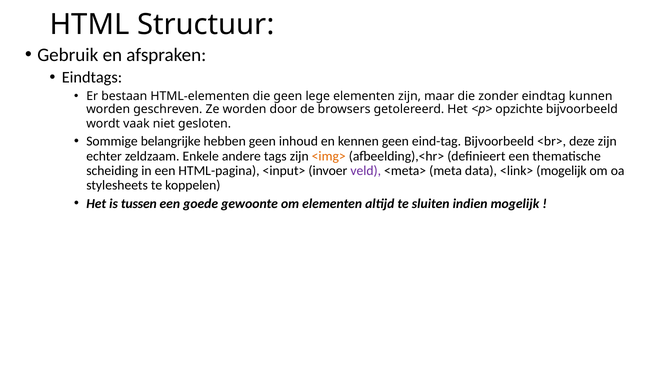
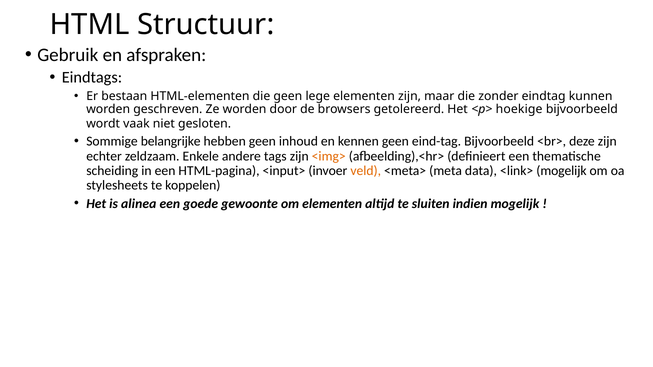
opzichte: opzichte -> hoekige
veld colour: purple -> orange
tussen: tussen -> alinea
